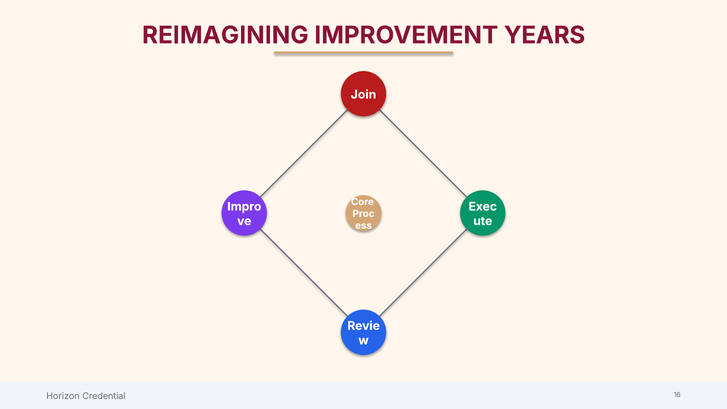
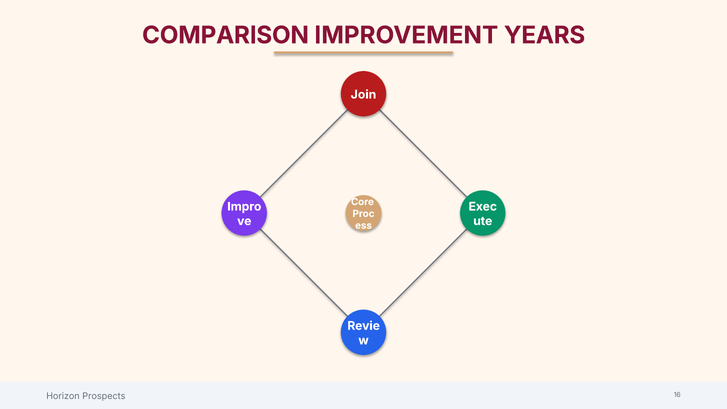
REIMAGINING: REIMAGINING -> COMPARISON
Credential: Credential -> Prospects
